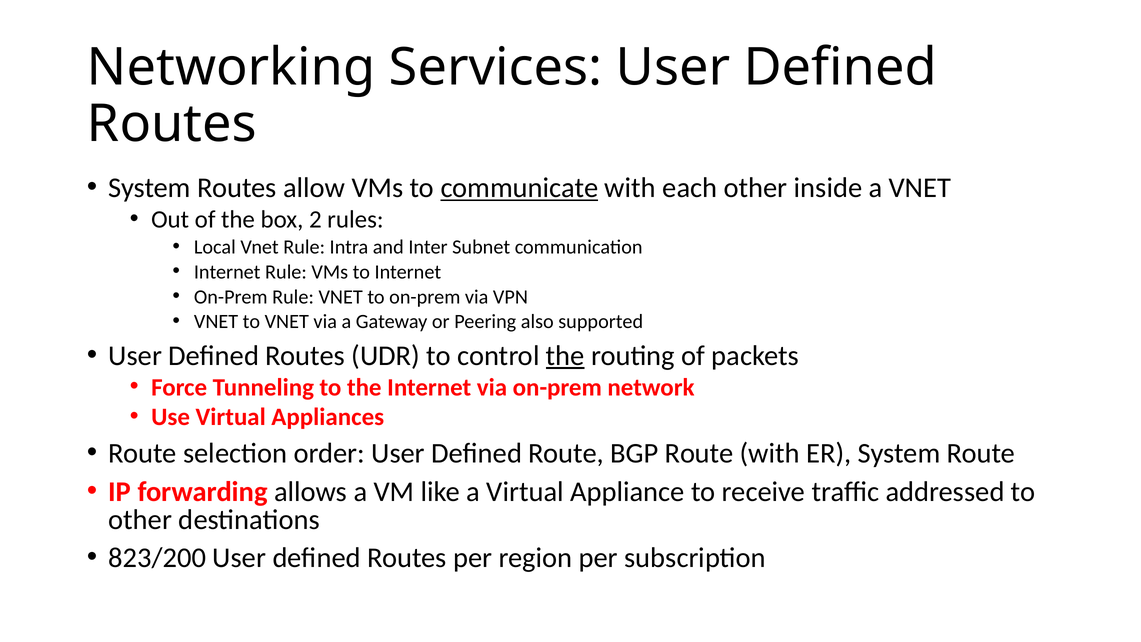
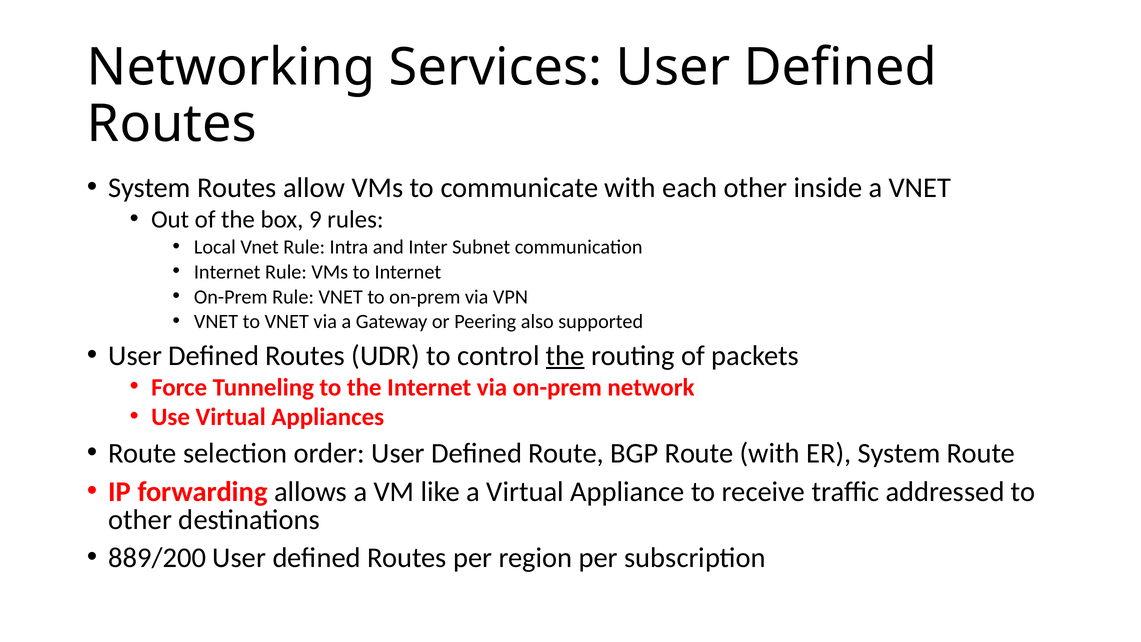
communicate underline: present -> none
2: 2 -> 9
823/200: 823/200 -> 889/200
